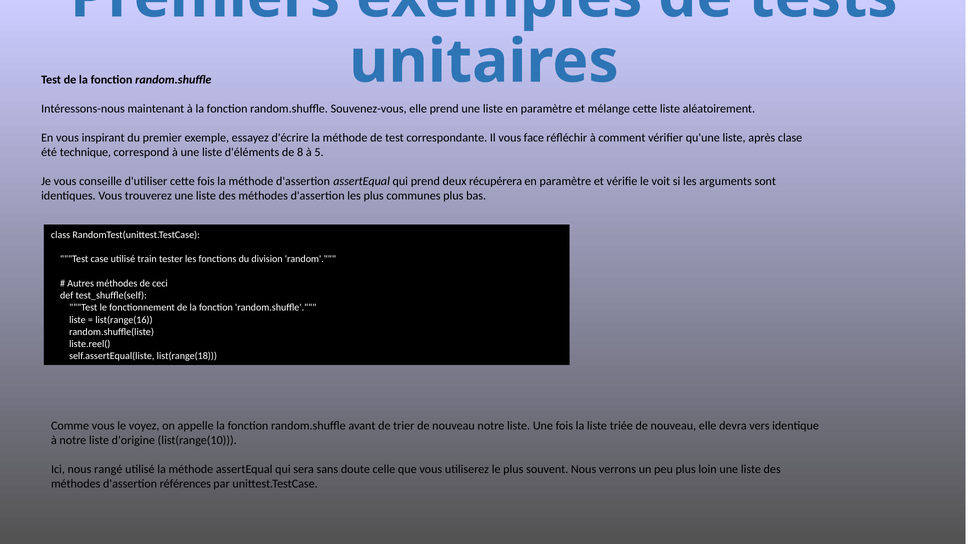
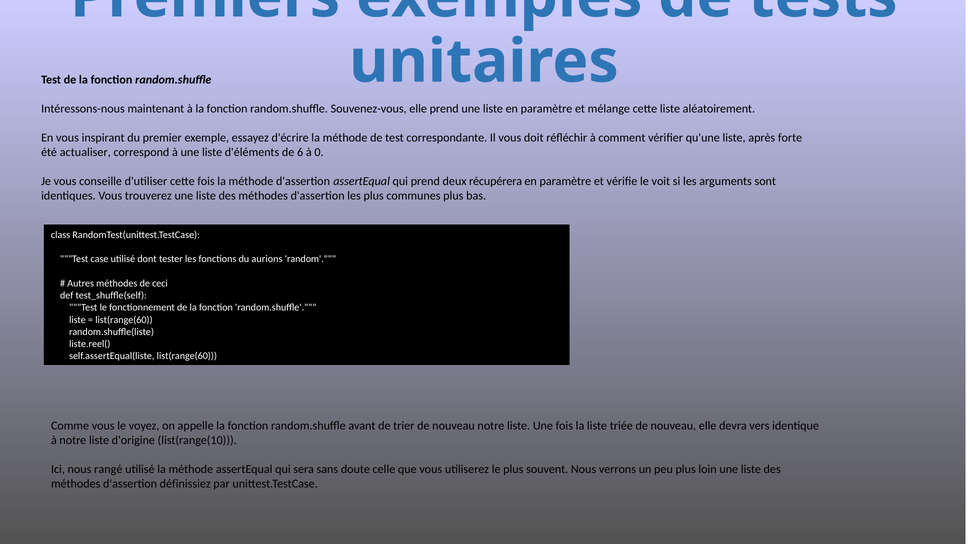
face: face -> doit
clase: clase -> forte
technique: technique -> actualiser
8: 8 -> 6
5: 5 -> 0
train: train -> dont
division: division -> aurions
list(range(16 at (124, 320): list(range(16 -> list(range(60
self.assertEqual(liste list(range(18: list(range(18 -> list(range(60
références: références -> définissiez
